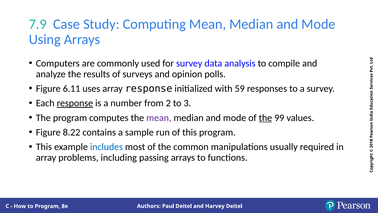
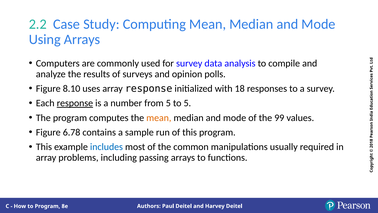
7.9: 7.9 -> 2.2
6.11: 6.11 -> 8.10
59: 59 -> 18
from 2: 2 -> 5
to 3: 3 -> 5
mean at (159, 118) colour: purple -> orange
the at (265, 118) underline: present -> none
8.22: 8.22 -> 6.78
